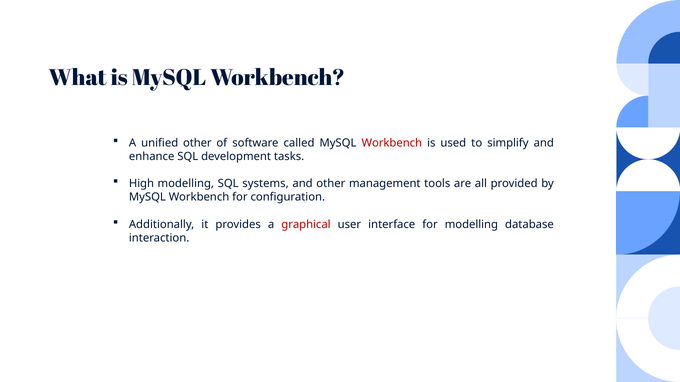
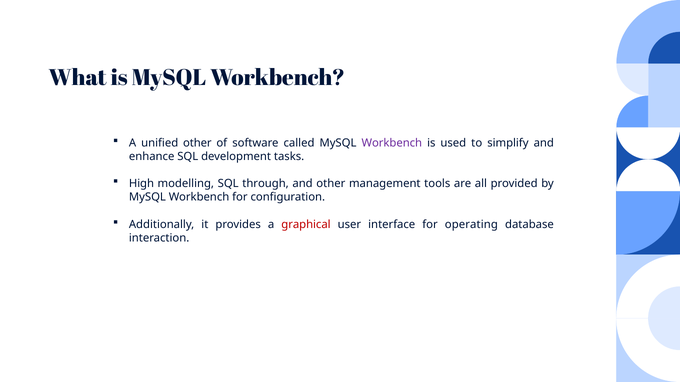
Workbench at (392, 143) colour: red -> purple
systems: systems -> through
for modelling: modelling -> operating
